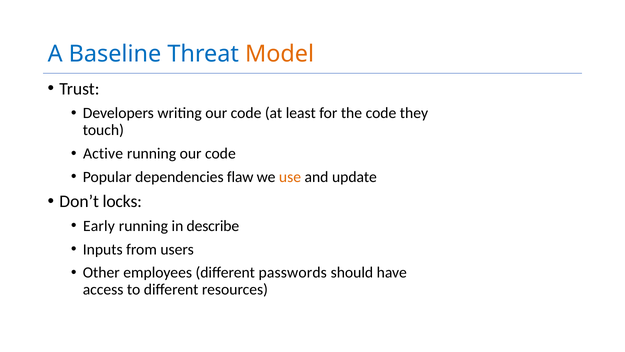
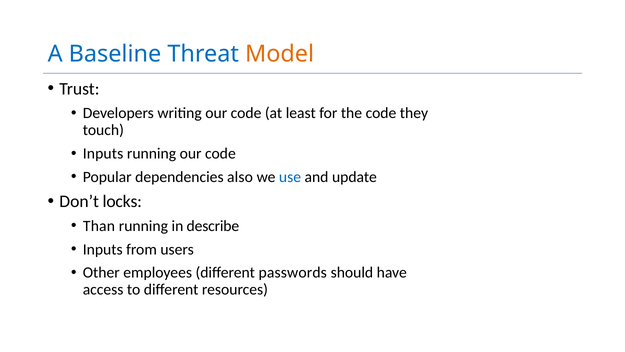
Active at (103, 153): Active -> Inputs
flaw: flaw -> also
use colour: orange -> blue
Early: Early -> Than
